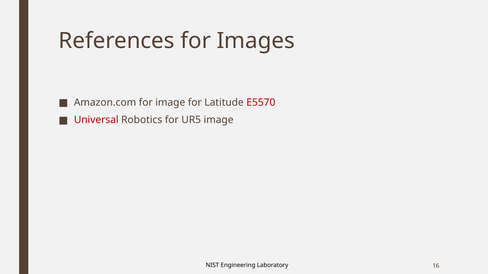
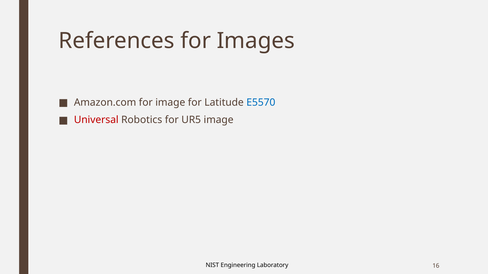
E5570 colour: red -> blue
